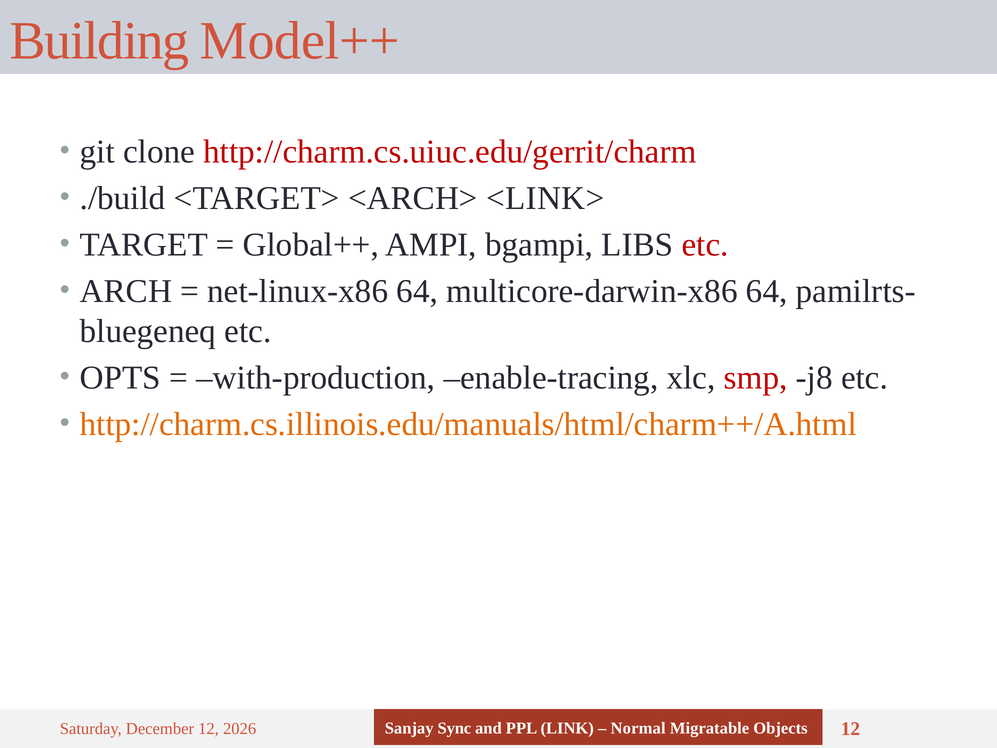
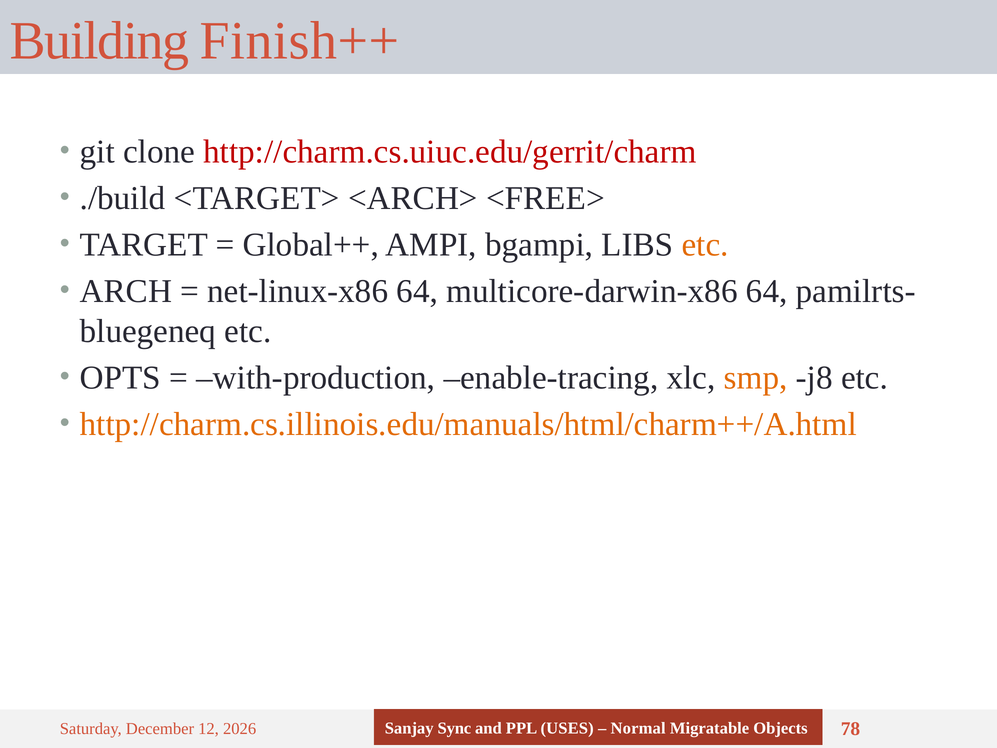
Model++: Model++ -> Finish++
<LINK>: <LINK> -> <FREE>
etc at (705, 245) colour: red -> orange
smp colour: red -> orange
LINK: LINK -> USES
12 at (851, 729): 12 -> 78
